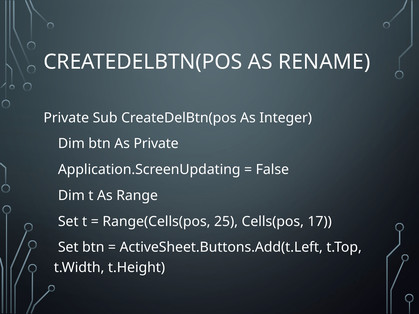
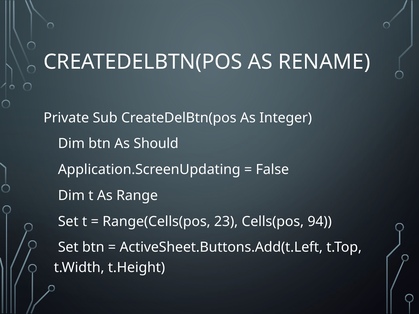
As Private: Private -> Should
25: 25 -> 23
17: 17 -> 94
